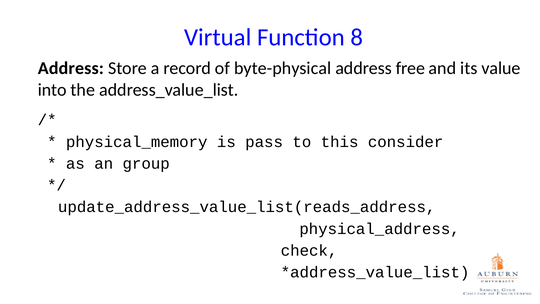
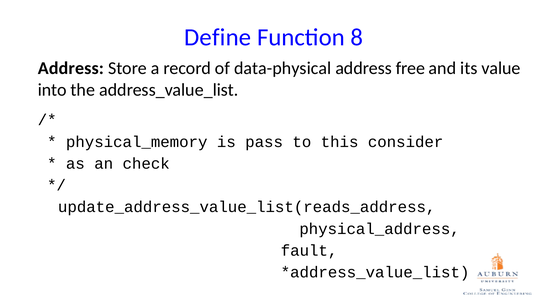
Virtual: Virtual -> Define
byte-physical: byte-physical -> data-physical
group: group -> check
check: check -> fault
